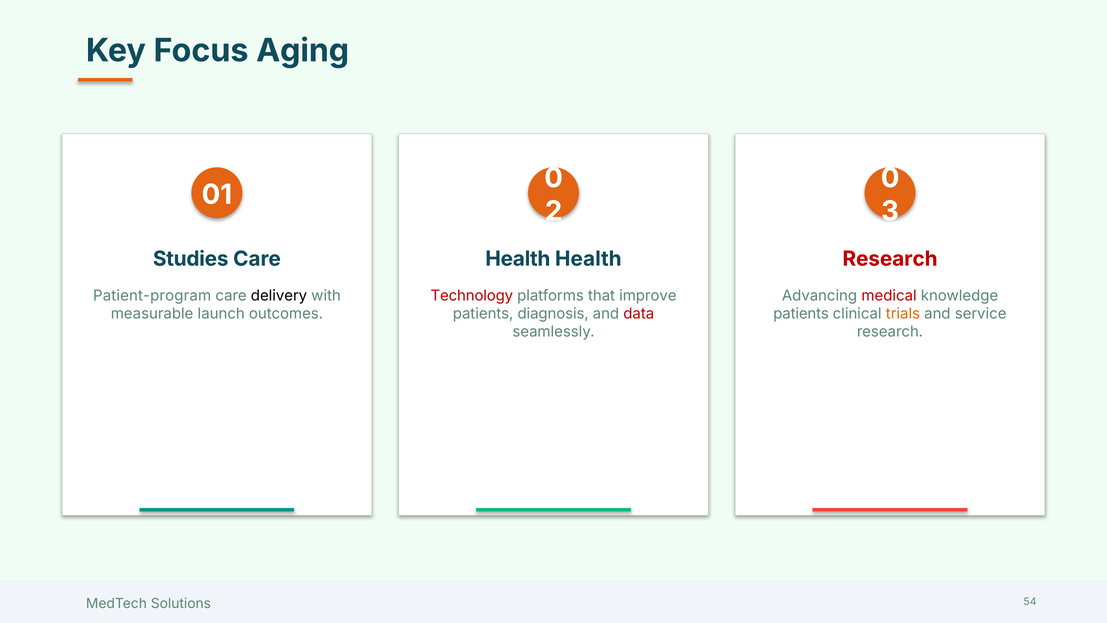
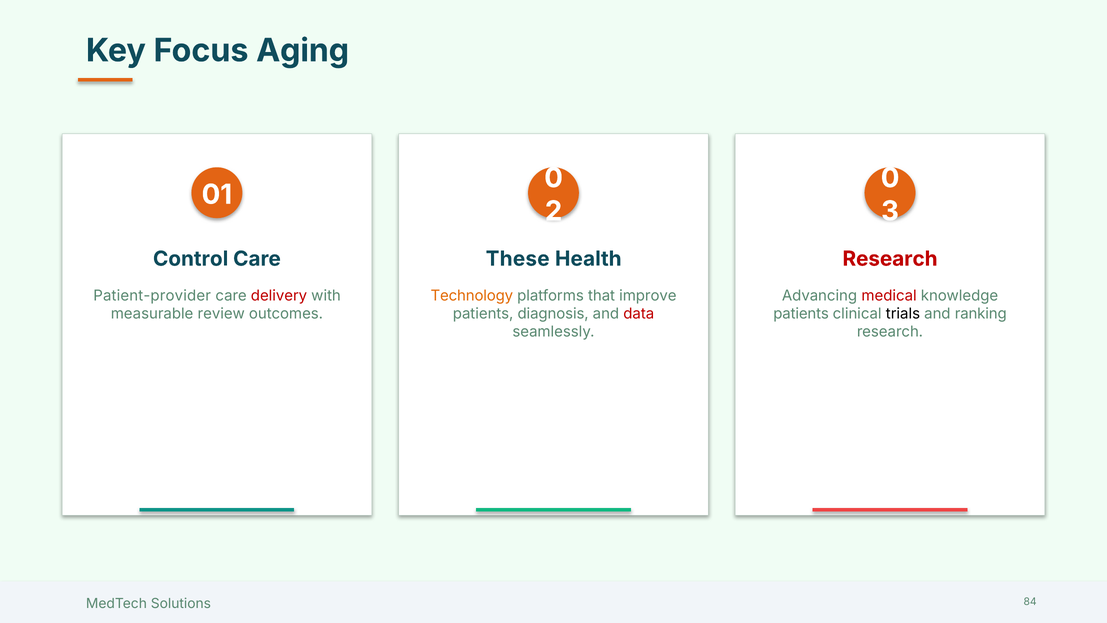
Studies: Studies -> Control
Health at (518, 259): Health -> These
Patient-program: Patient-program -> Patient-provider
delivery colour: black -> red
Technology colour: red -> orange
launch: launch -> review
trials colour: orange -> black
service: service -> ranking
54: 54 -> 84
